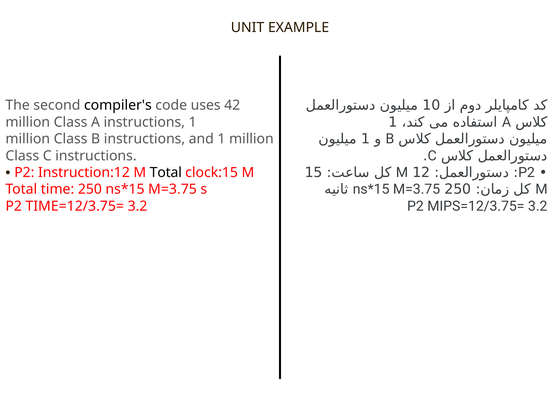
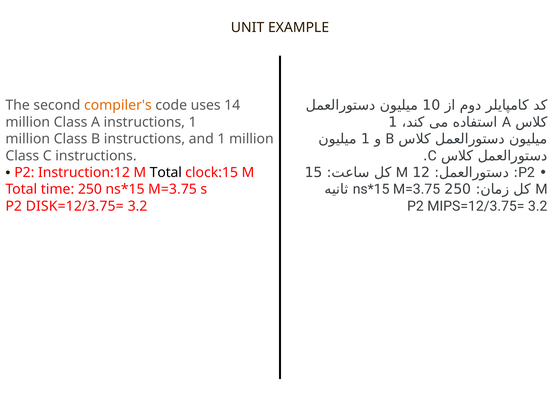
compiler's colour: black -> orange
42: 42 -> 14
TIME=12/3.75=: TIME=12/3.75= -> DISK=12/3.75=
